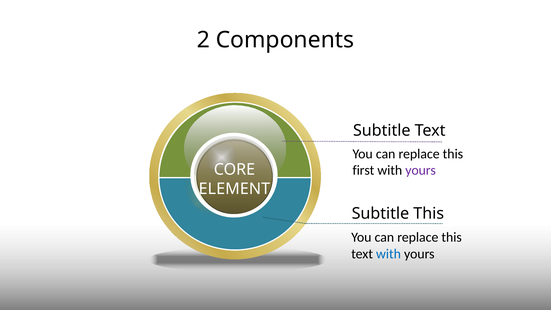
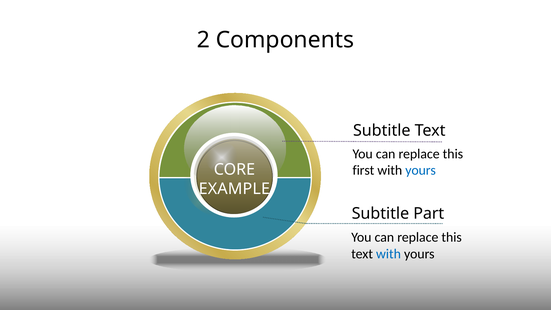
yours at (421, 170) colour: purple -> blue
ELEMENT: ELEMENT -> EXAMPLE
Subtitle This: This -> Part
